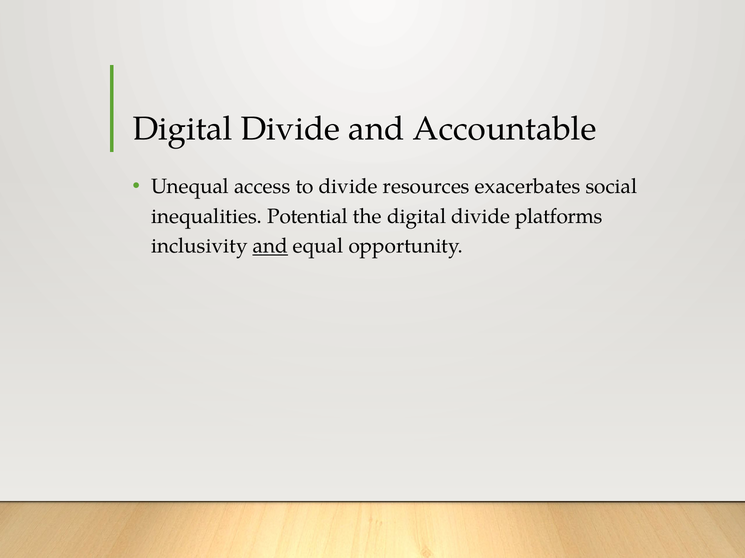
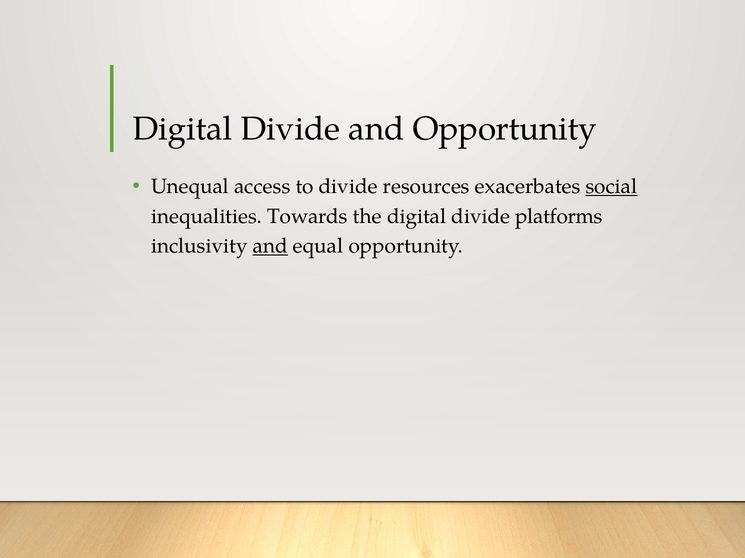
and Accountable: Accountable -> Opportunity
social underline: none -> present
Potential: Potential -> Towards
